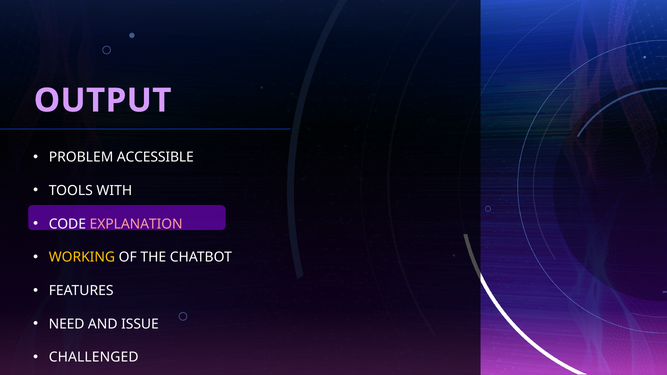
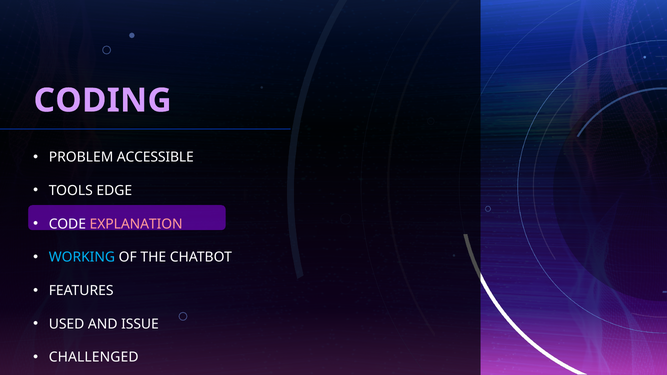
OUTPUT: OUTPUT -> CODING
WITH: WITH -> EDGE
WORKING colour: yellow -> light blue
NEED: NEED -> USED
